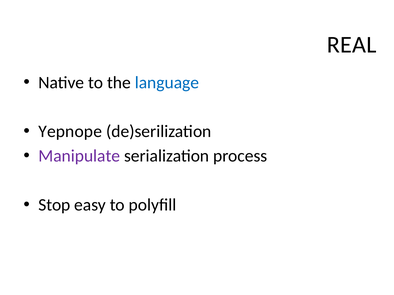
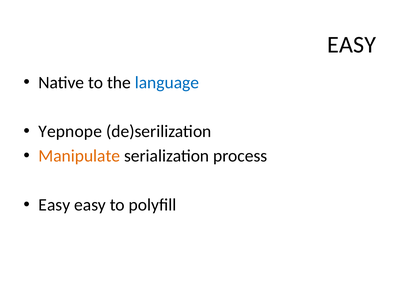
REAL at (352, 45): REAL -> EASY
Manipulate colour: purple -> orange
Stop at (54, 205): Stop -> Easy
